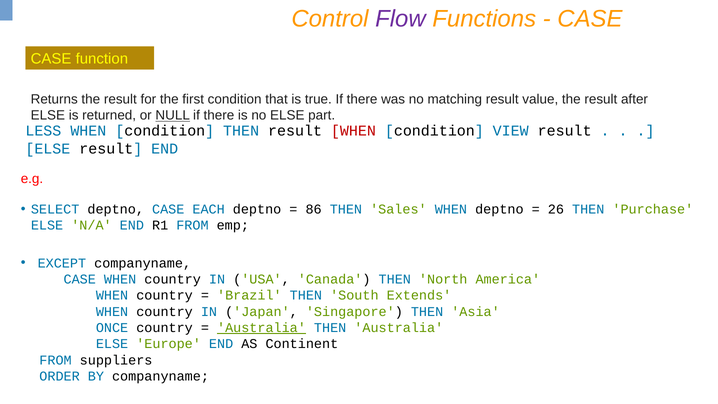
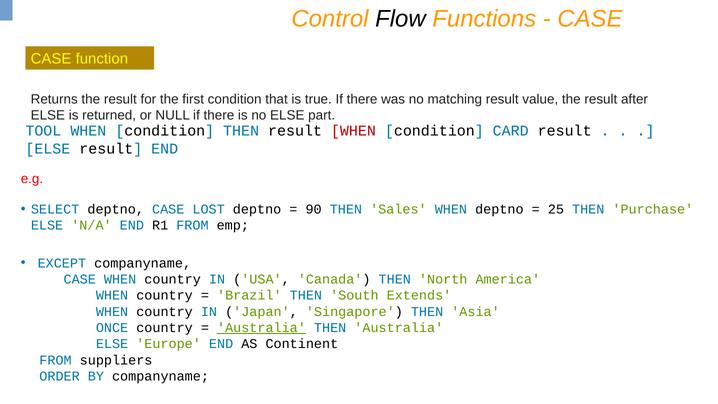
Flow colour: purple -> black
NULL underline: present -> none
LESS: LESS -> TOOL
VIEW: VIEW -> CARD
EACH: EACH -> LOST
86: 86 -> 90
26: 26 -> 25
